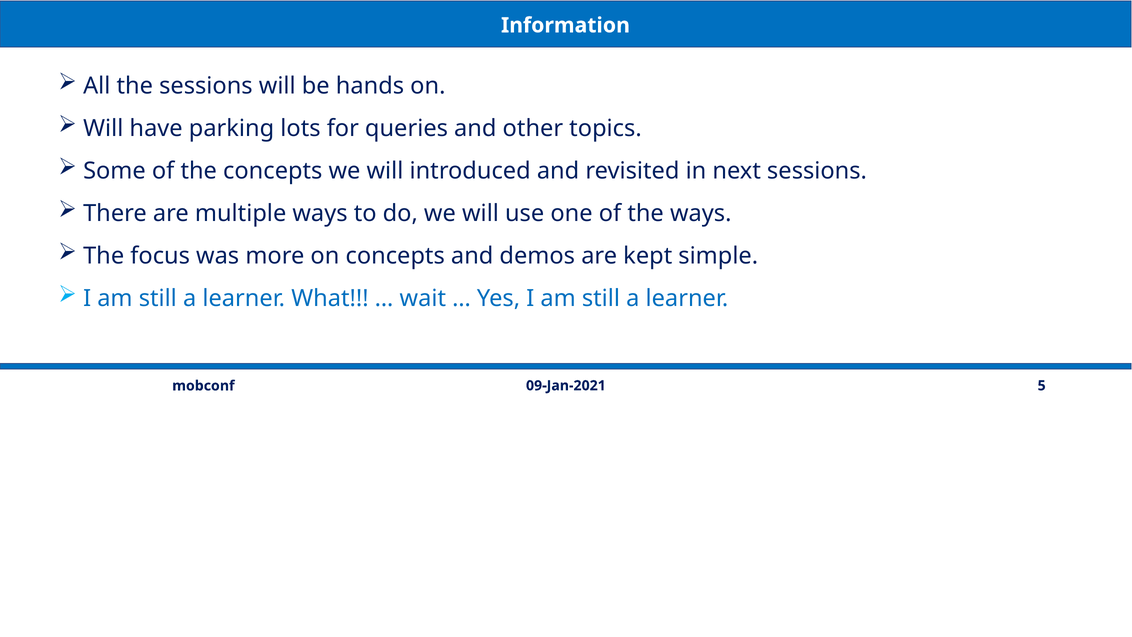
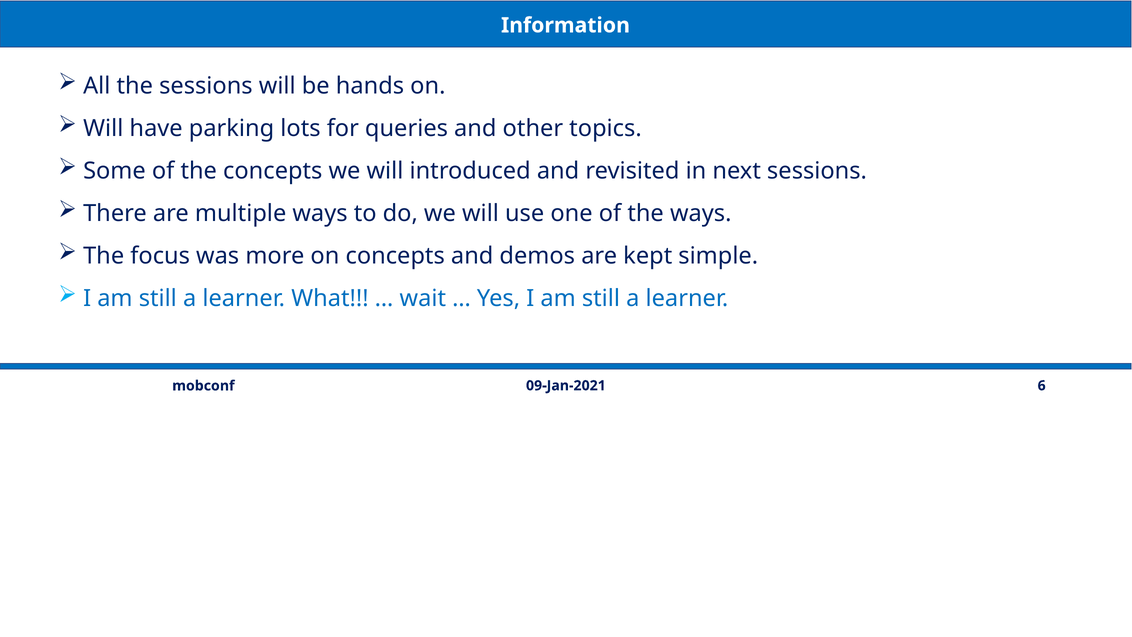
5: 5 -> 6
